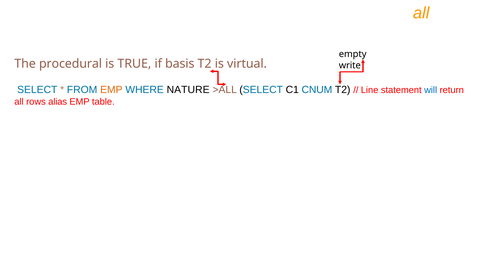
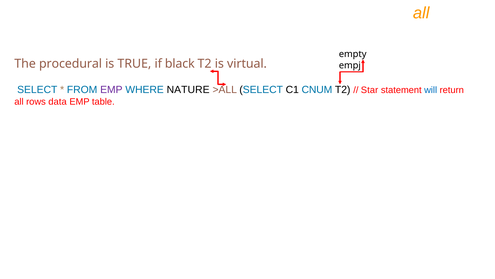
basis: basis -> black
write: write -> empj
EMP at (111, 90) colour: orange -> purple
Line: Line -> Star
alias: alias -> data
